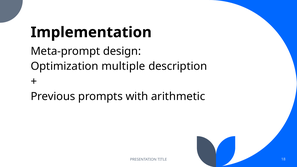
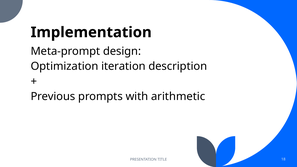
multiple: multiple -> iteration
